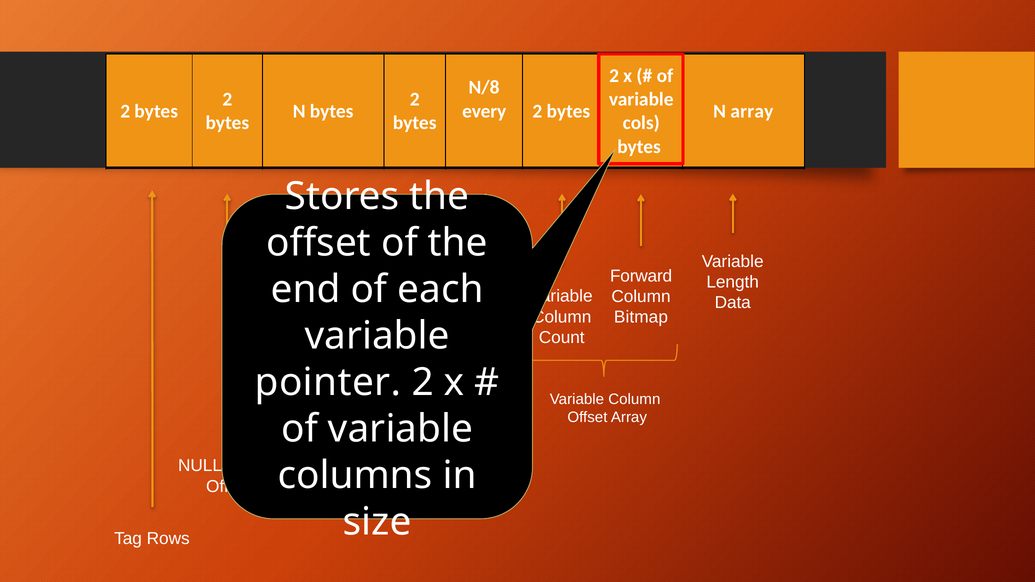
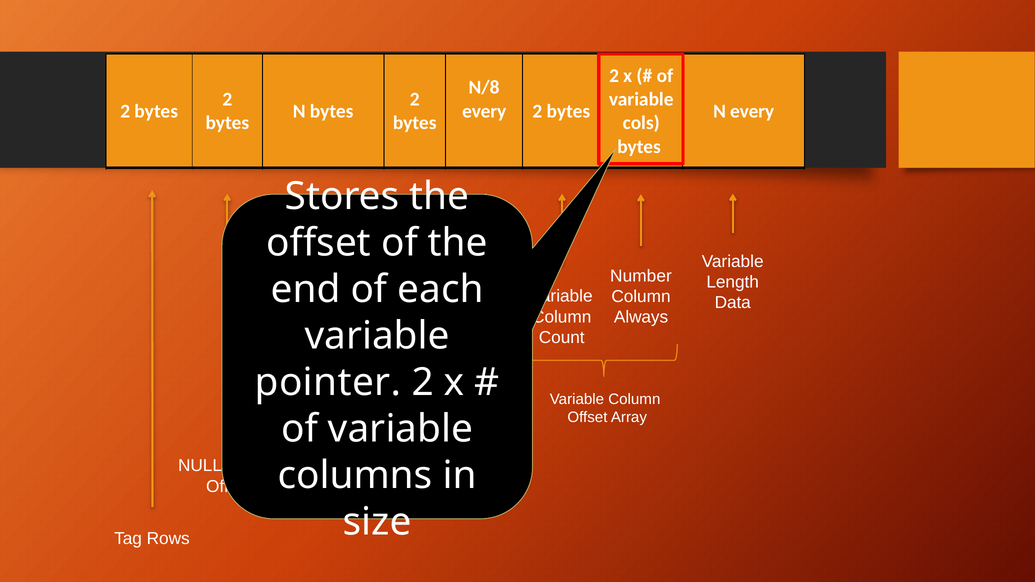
N array: array -> every
Forward: Forward -> Number
Bitmap at (641, 317): Bitmap -> Always
